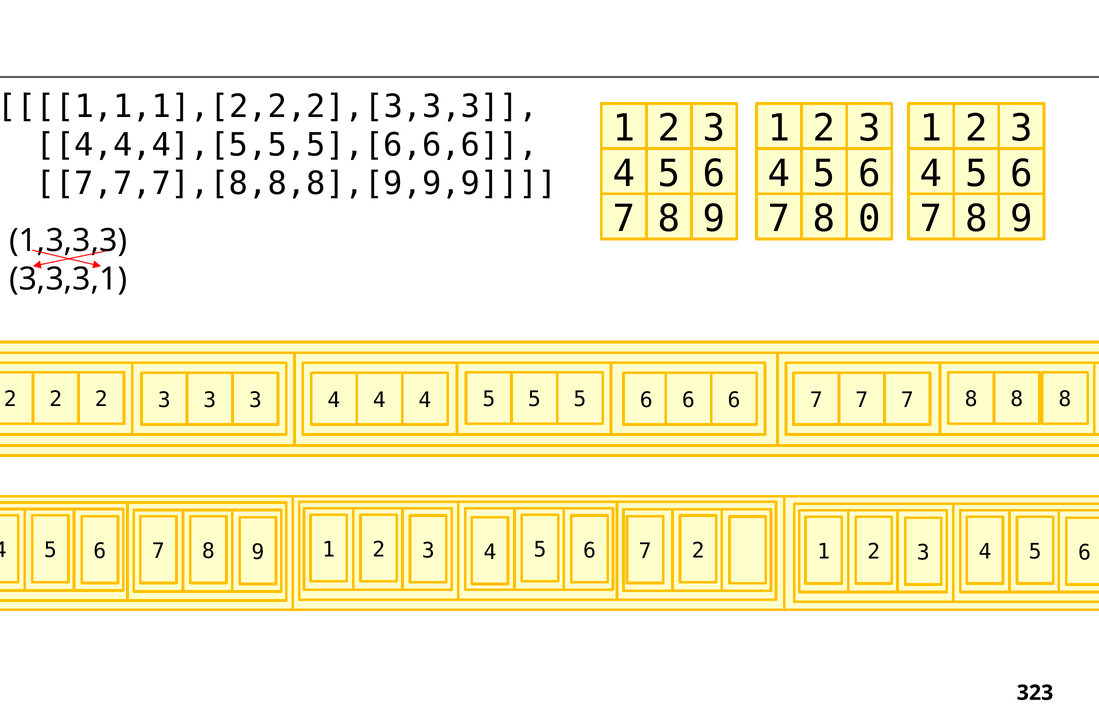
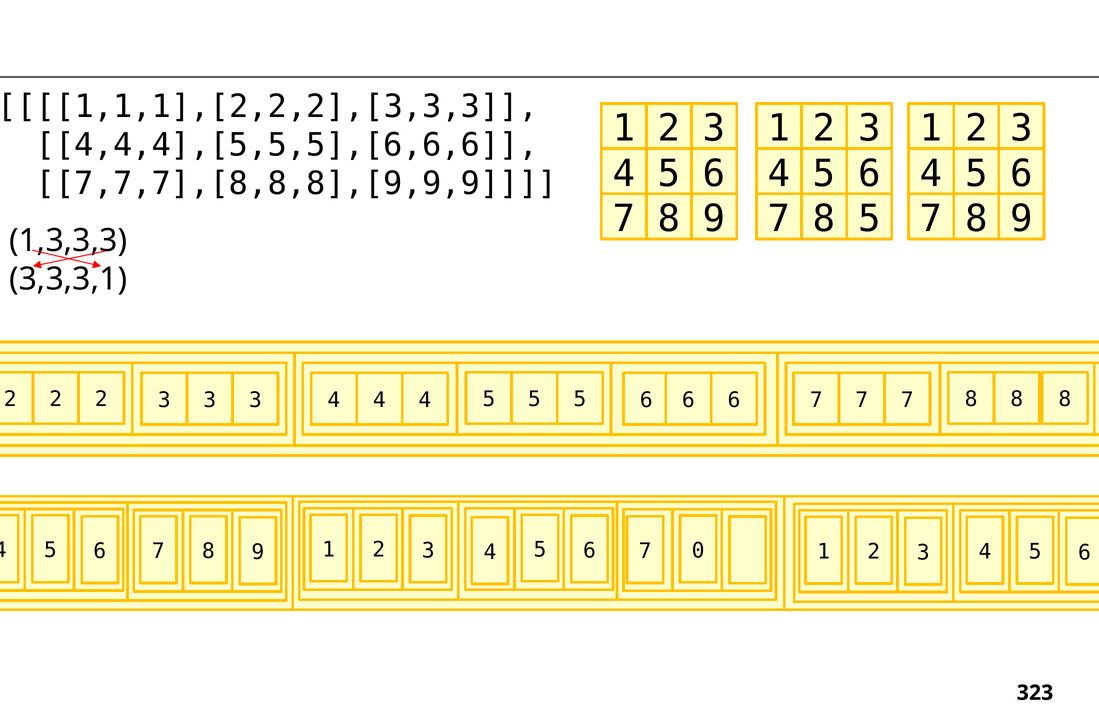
8 0: 0 -> 5
7 2: 2 -> 0
